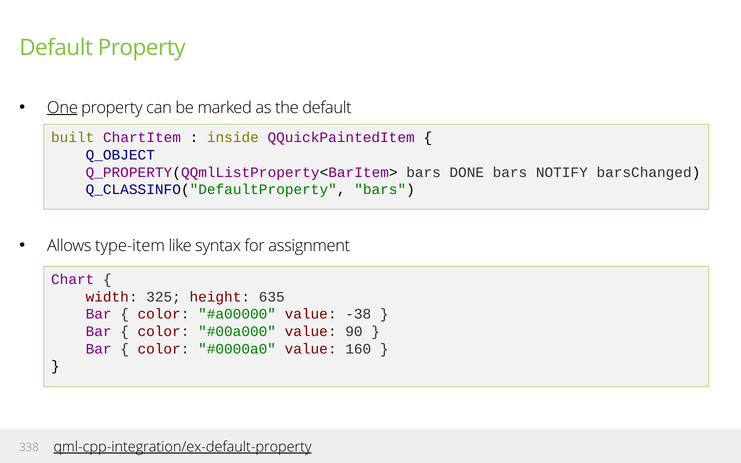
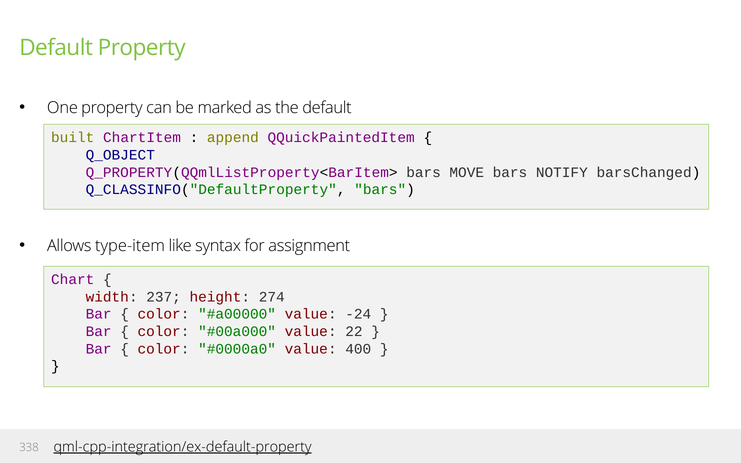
One underline: present -> none
inside: inside -> append
DONE: DONE -> MOVE
325: 325 -> 237
635: 635 -> 274
-38: -38 -> -24
90: 90 -> 22
160: 160 -> 400
